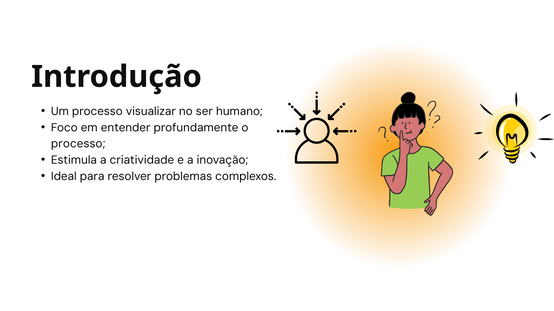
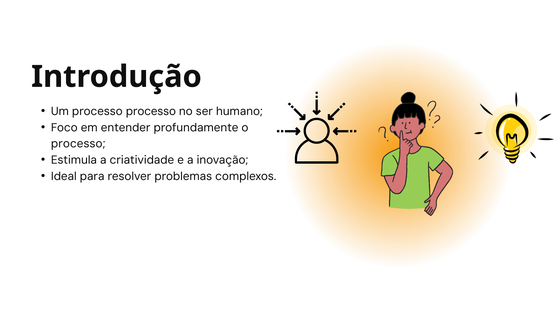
processo visualizar: visualizar -> processo
